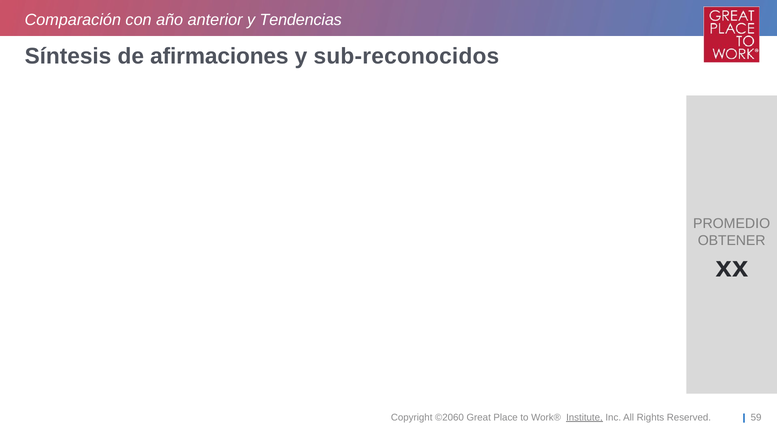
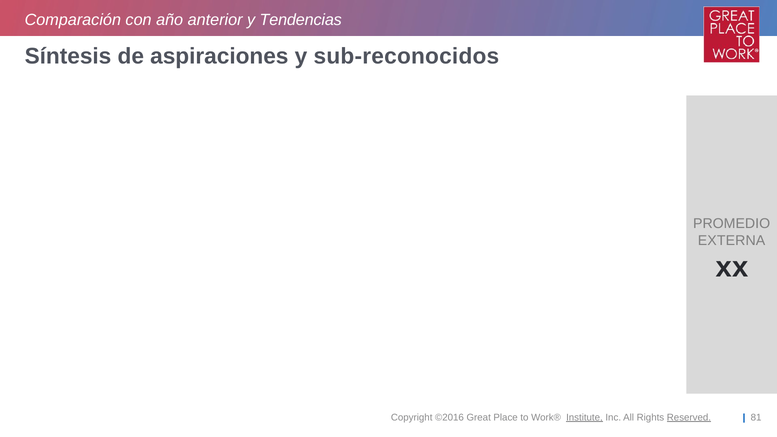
afirmaciones: afirmaciones -> aspiraciones
OBTENER: OBTENER -> EXTERNA
©2060: ©2060 -> ©2016
Reserved underline: none -> present
59: 59 -> 81
